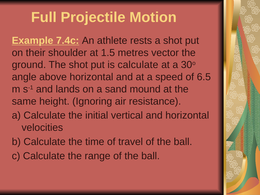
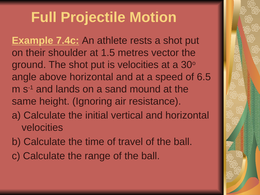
is calculate: calculate -> velocities
